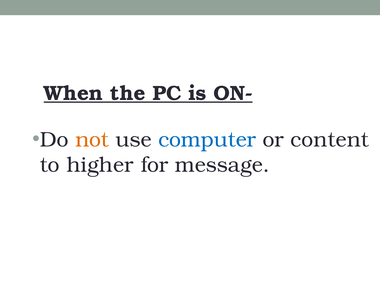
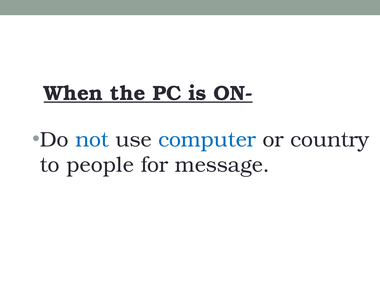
not colour: orange -> blue
content: content -> country
higher: higher -> people
